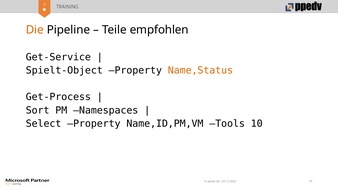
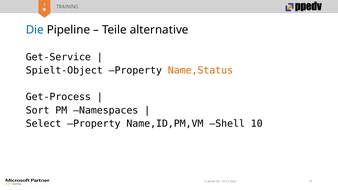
Die colour: orange -> blue
empfohlen: empfohlen -> alternative
Tools: Tools -> Shell
